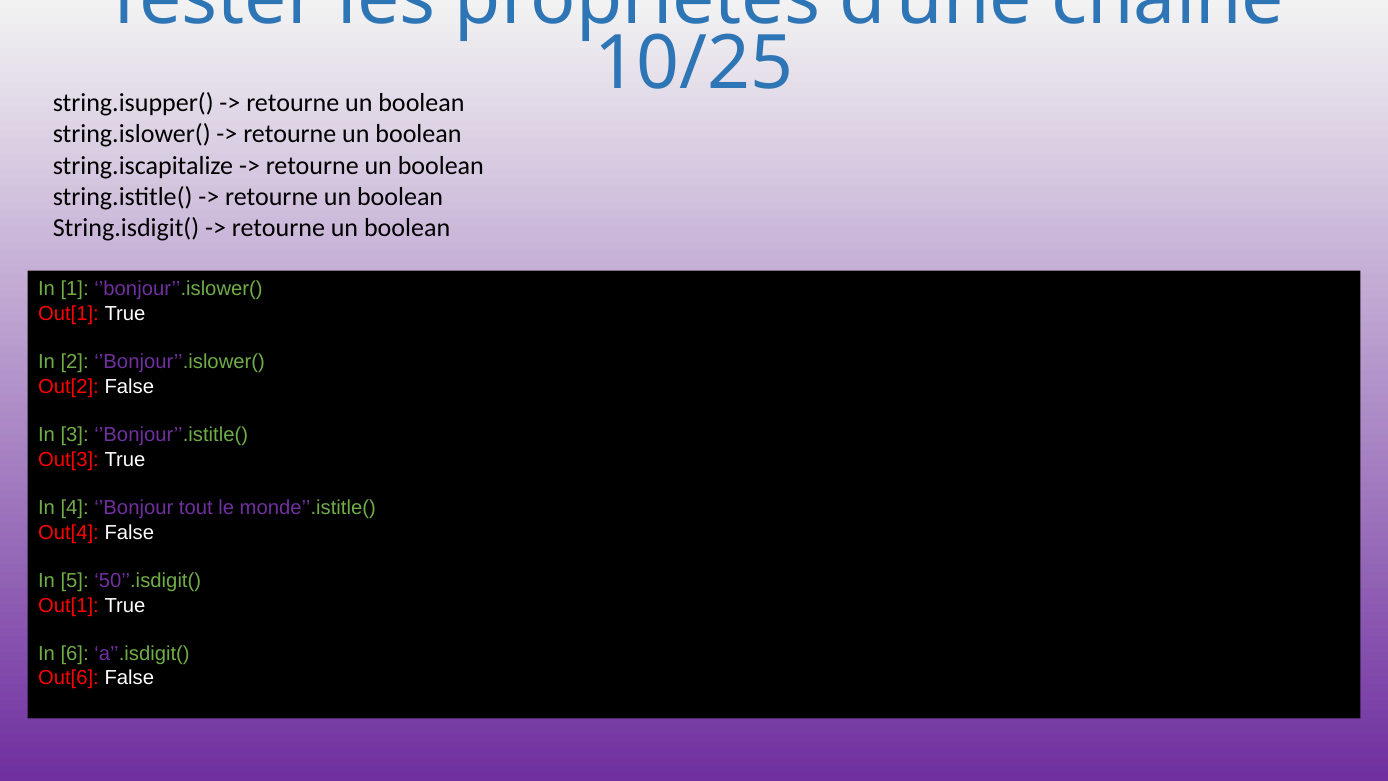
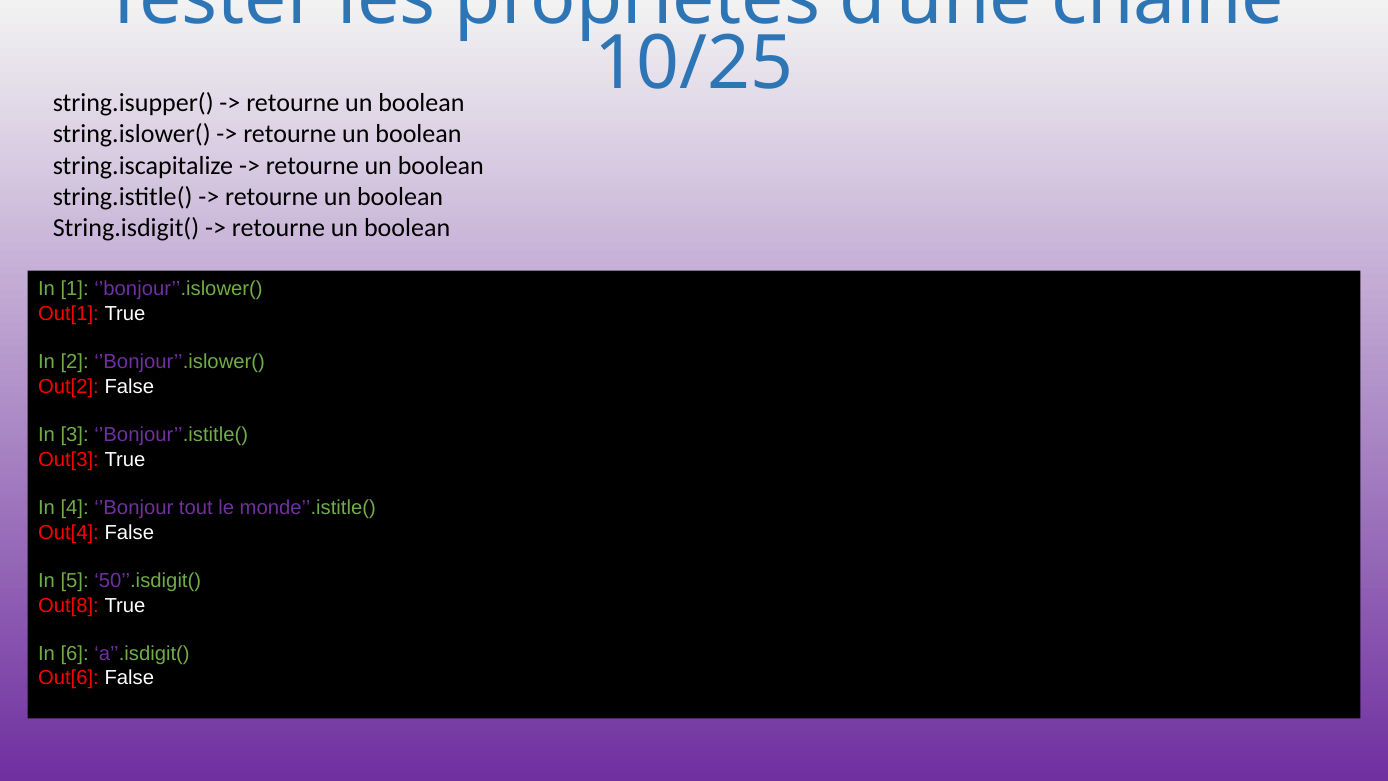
Out[1 at (68, 605): Out[1 -> Out[8
